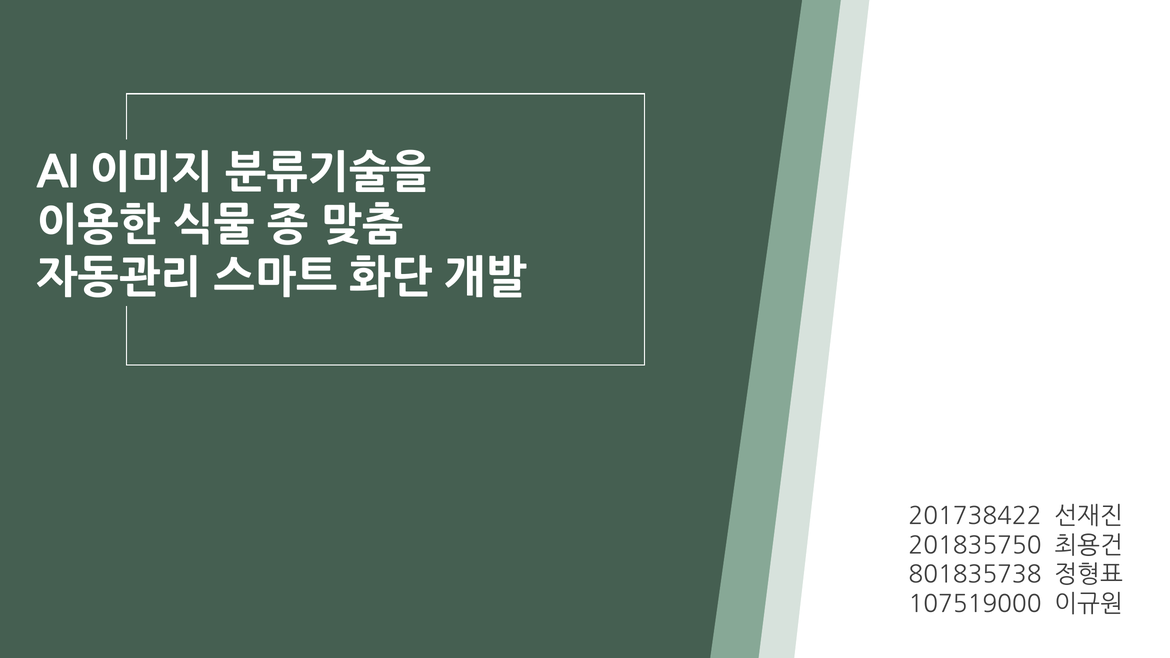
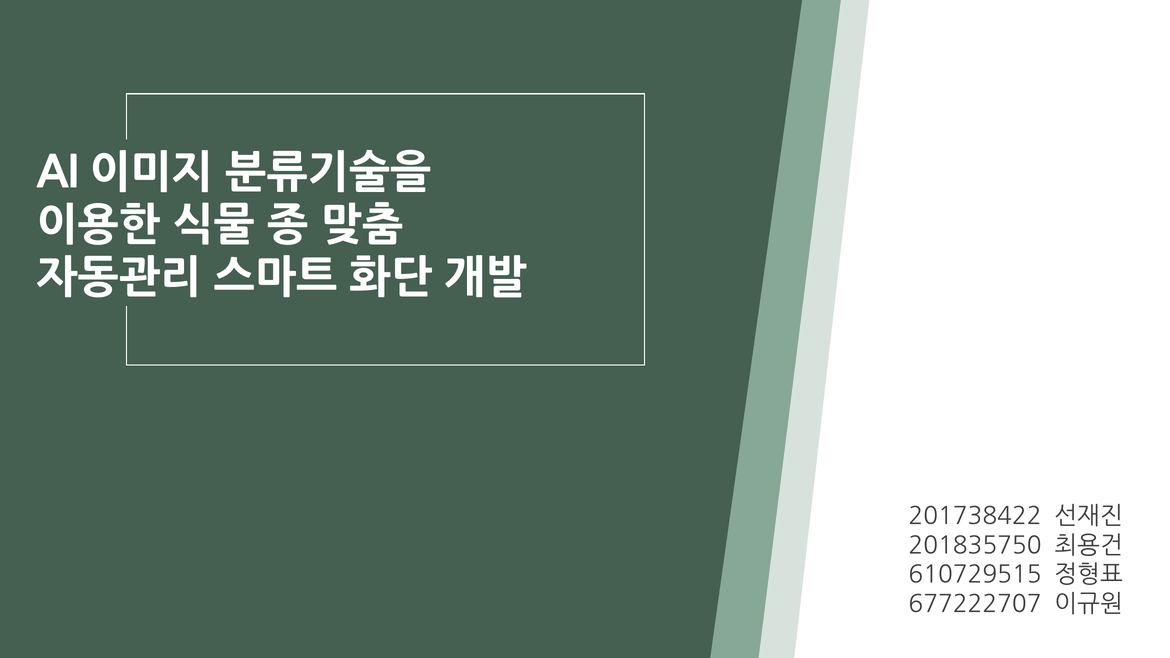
801835738: 801835738 -> 610729515
107519000: 107519000 -> 677222707
